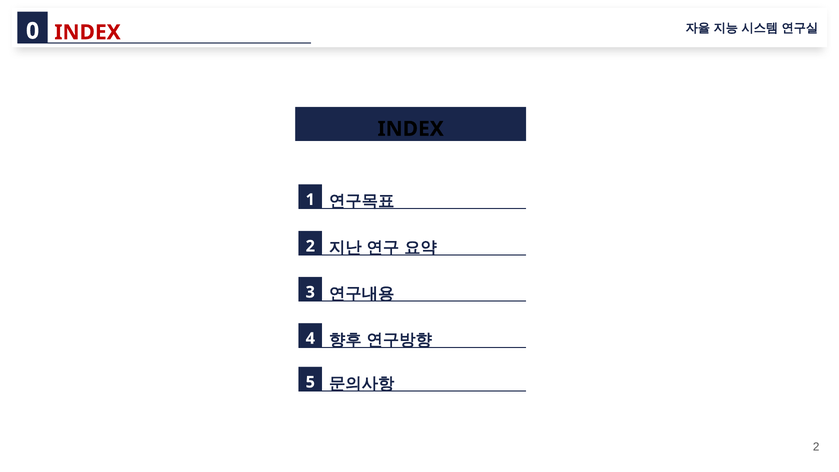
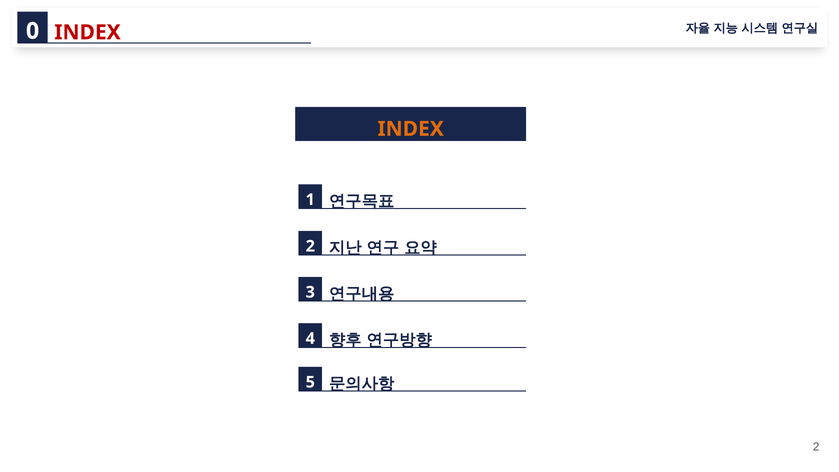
INDEX at (411, 129) colour: black -> orange
